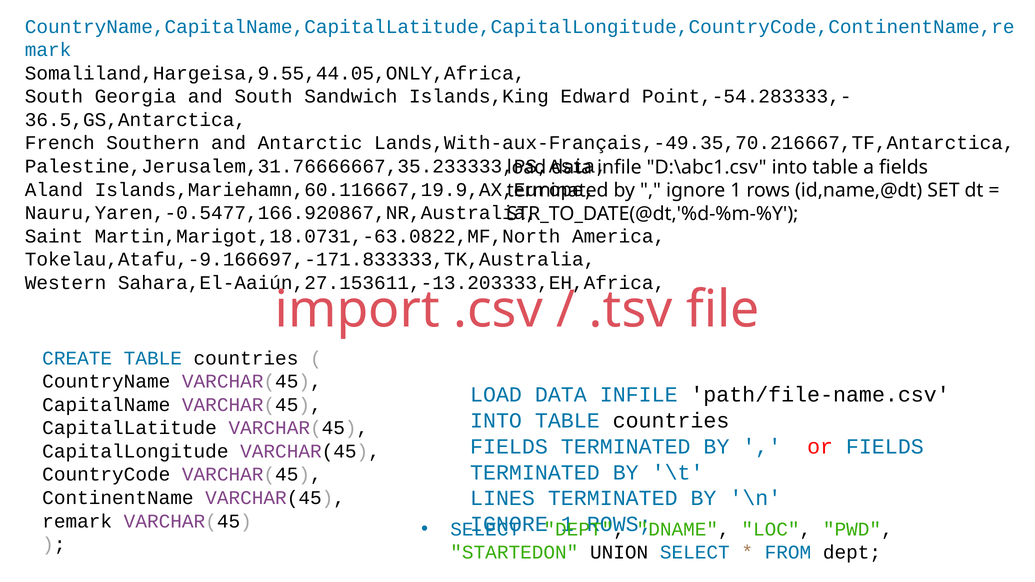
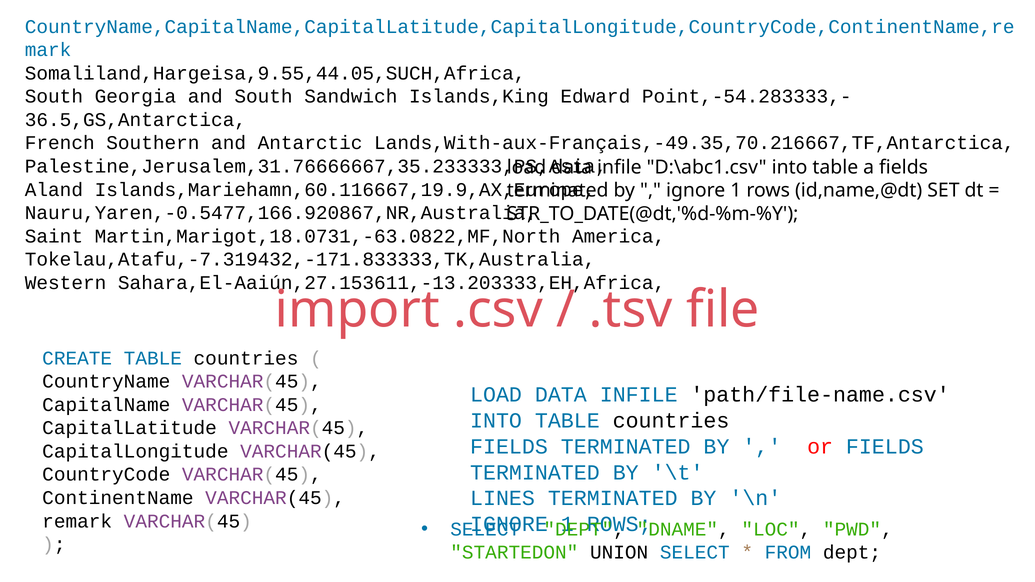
Somaliland,Hargeisa,9.55,44.05,ONLY,Africa: Somaliland,Hargeisa,9.55,44.05,ONLY,Africa -> Somaliland,Hargeisa,9.55,44.05,SUCH,Africa
Tokelau,Atafu,-9.166697,-171.833333,TK,Australia: Tokelau,Atafu,-9.166697,-171.833333,TK,Australia -> Tokelau,Atafu,-7.319432,-171.833333,TK,Australia
